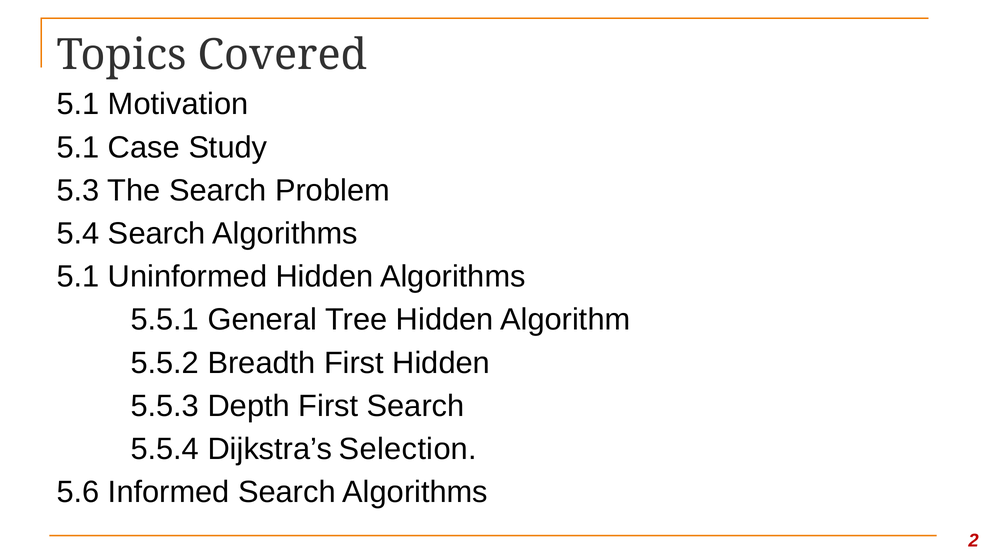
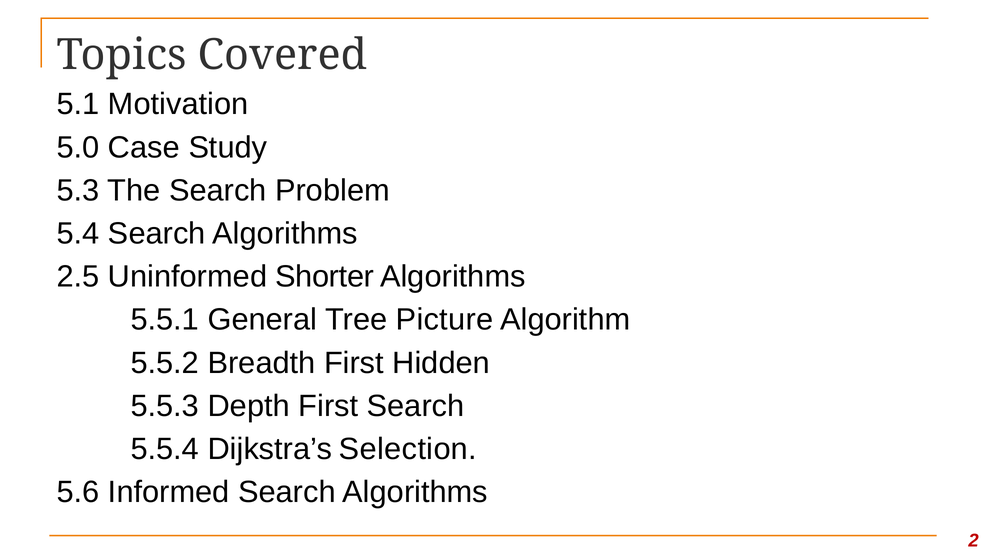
5.1 at (78, 148): 5.1 -> 5.0
5.1 at (78, 277): 5.1 -> 2.5
Uninformed Hidden: Hidden -> Shorter
Tree Hidden: Hidden -> Picture
